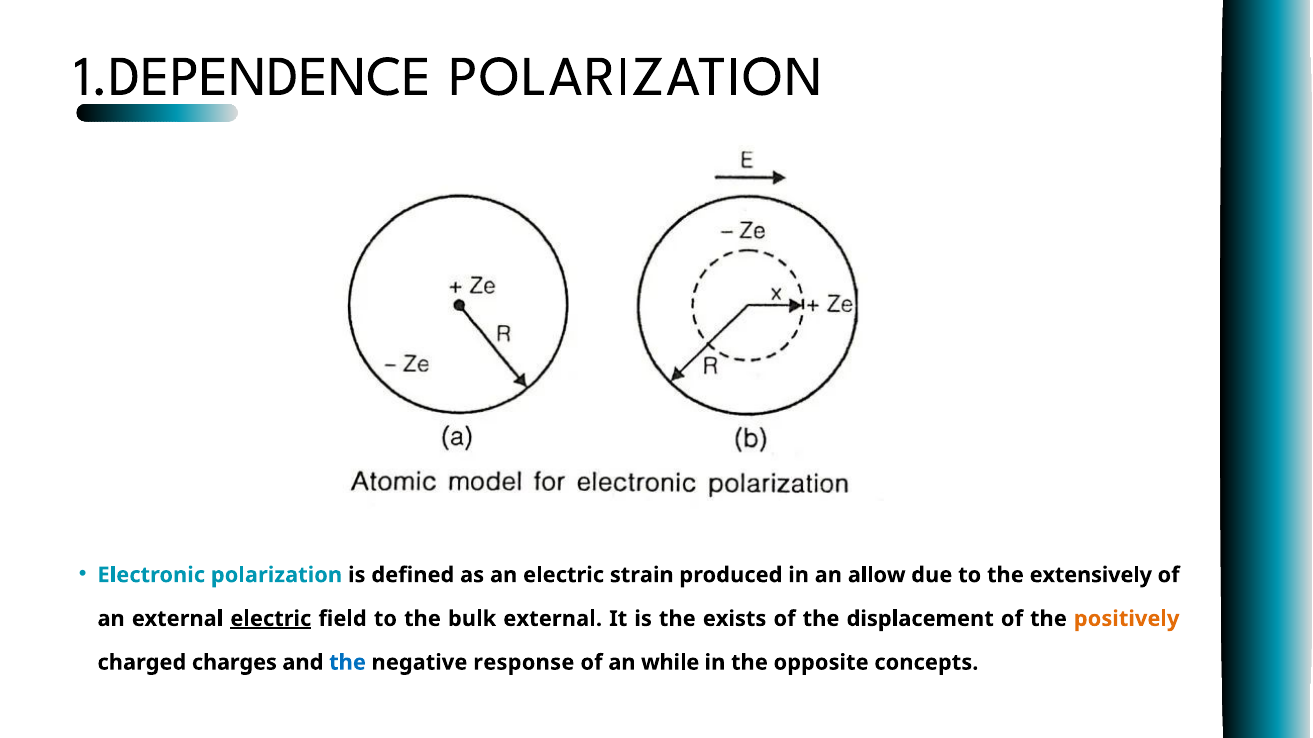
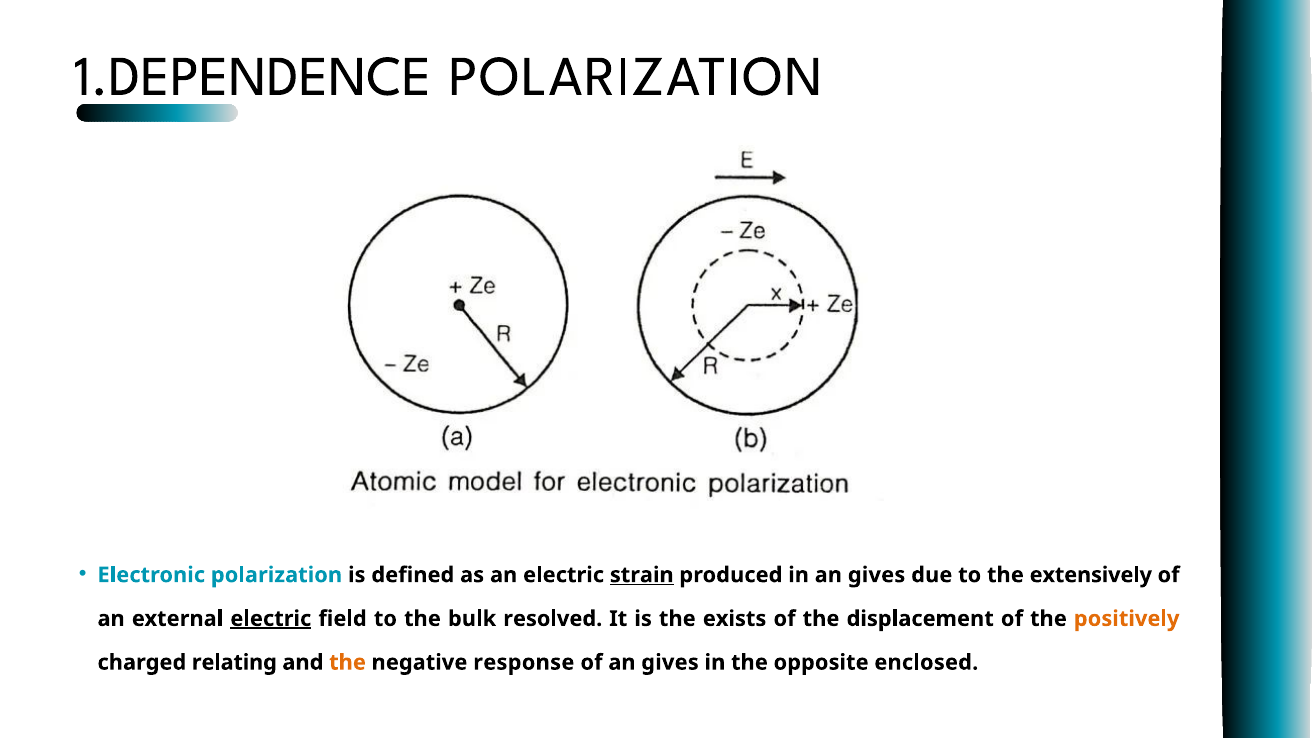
strain underline: none -> present
in an allow: allow -> gives
bulk external: external -> resolved
charges: charges -> relating
the at (348, 663) colour: blue -> orange
of an while: while -> gives
concepts: concepts -> enclosed
